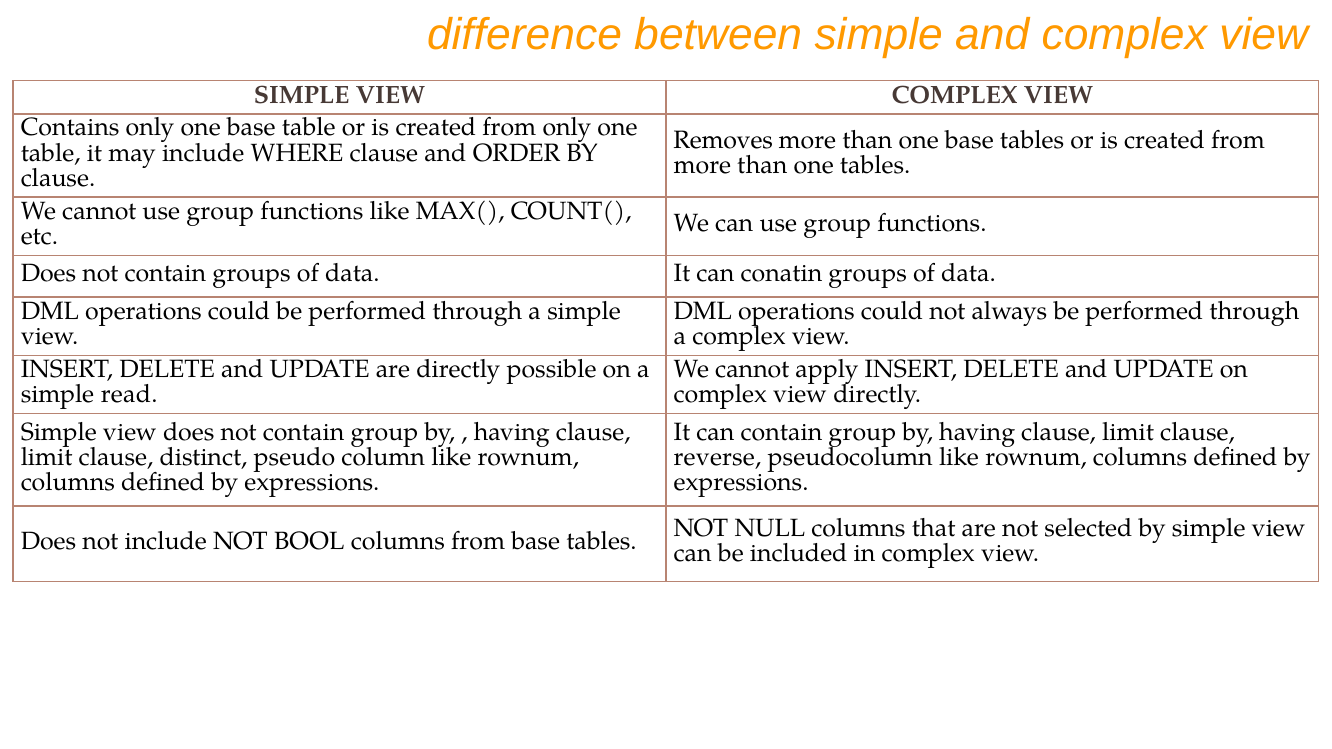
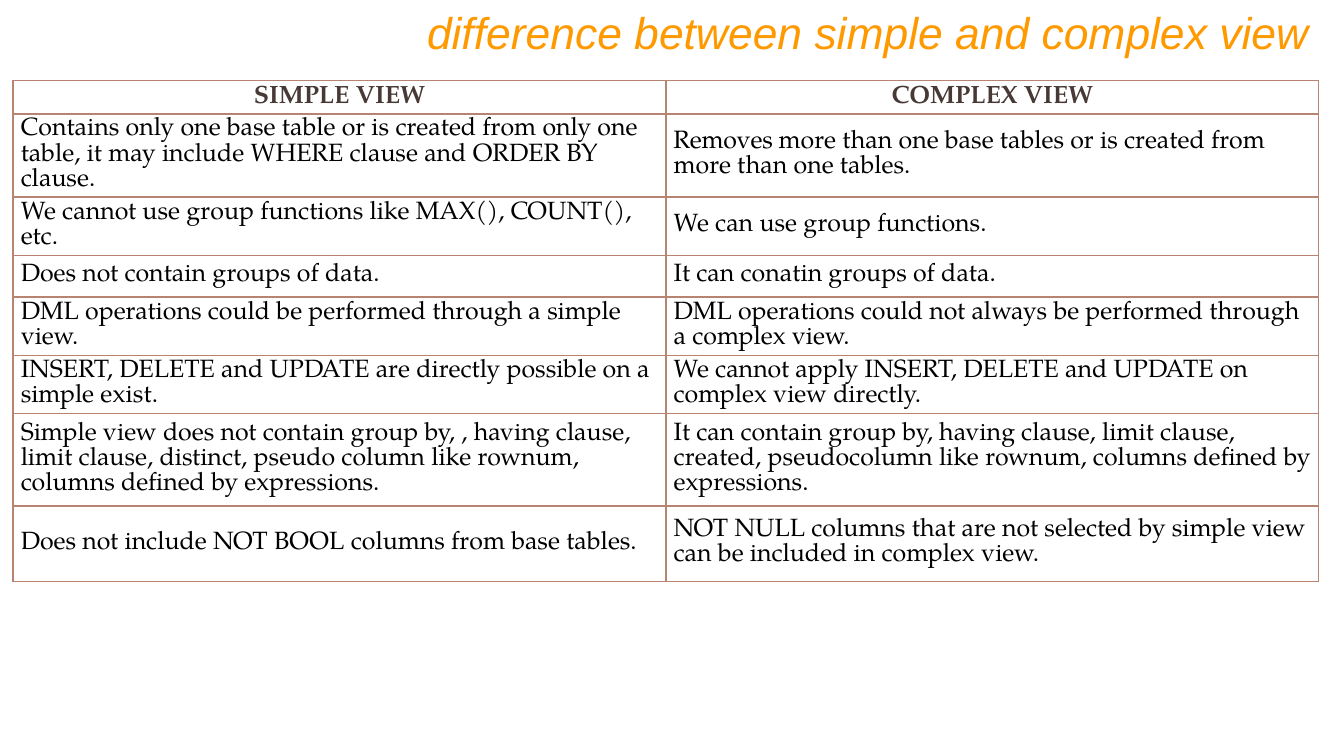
read: read -> exist
reverse at (718, 457): reverse -> created
